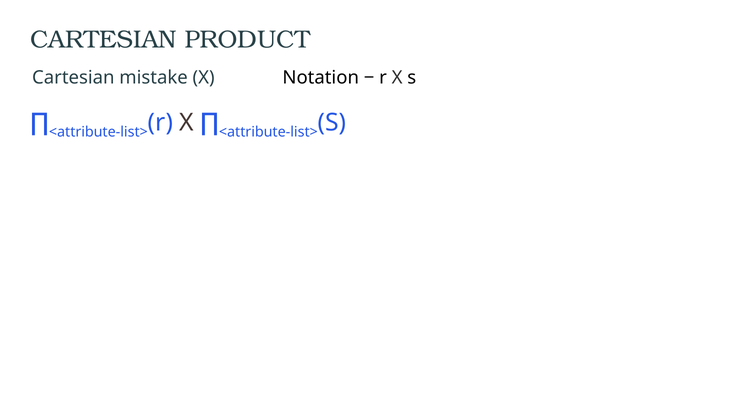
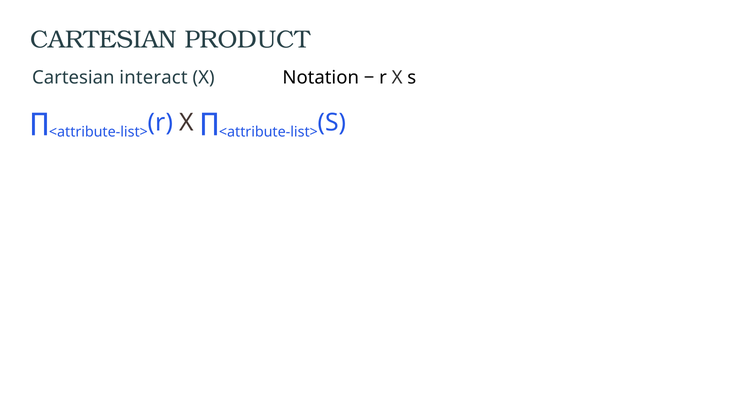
mistake: mistake -> interact
